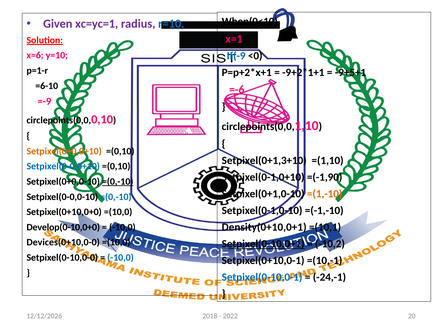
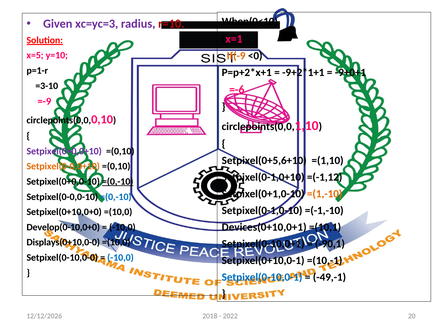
xc=yc=1: xc=yc=1 -> xc=yc=3
r=10 colour: blue -> red
x=6: x=6 -> x=5
If(-9 colour: blue -> orange
-9+5+1: -9+5+1 -> -9+0+1
=6-10: =6-10 -> =3-10
Setpixel(0+0,0+10 colour: orange -> purple
Setpixel(0+1,3+10: Setpixel(0+1,3+10 -> Setpixel(0+5,6+10
Setpixel(0-0,0+10 colour: blue -> orange
=(-1,90: =(-1,90 -> =(-1,12
Density(0+10,0+1: Density(0+10,0+1 -> Devices(0+10,0+1
Devices(0+10,0-0: Devices(0+10,0-0 -> Displays(0+10,0-0
Setpixel(0-10,0+1 underline: present -> none
-10,2: -10,2 -> -90,1
-24,-1: -24,-1 -> -49,-1
